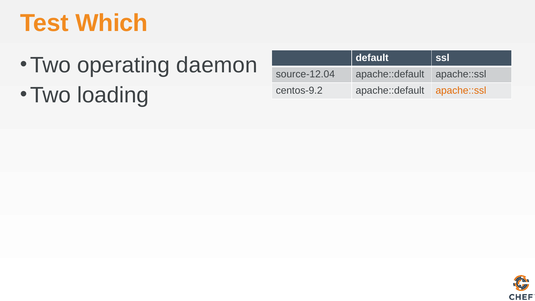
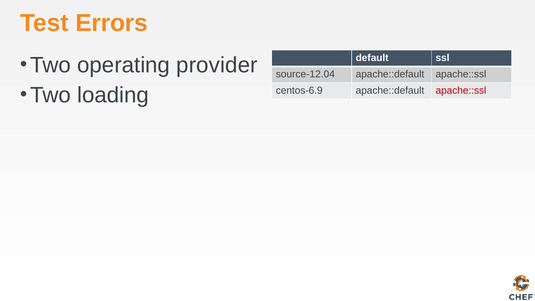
Which: Which -> Errors
daemon: daemon -> provider
centos-9.2: centos-9.2 -> centos-6.9
apache::ssl at (461, 90) colour: orange -> red
